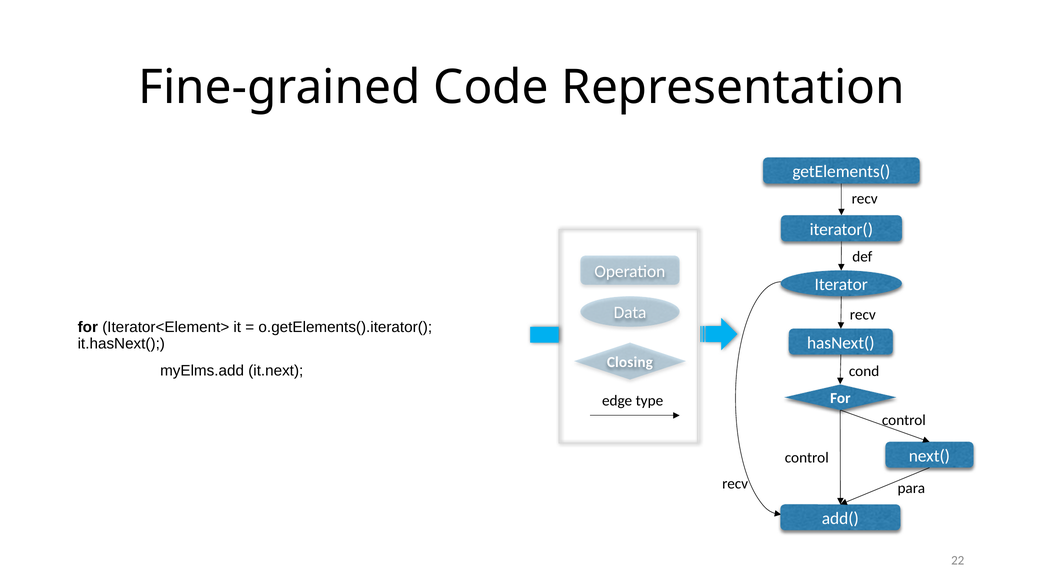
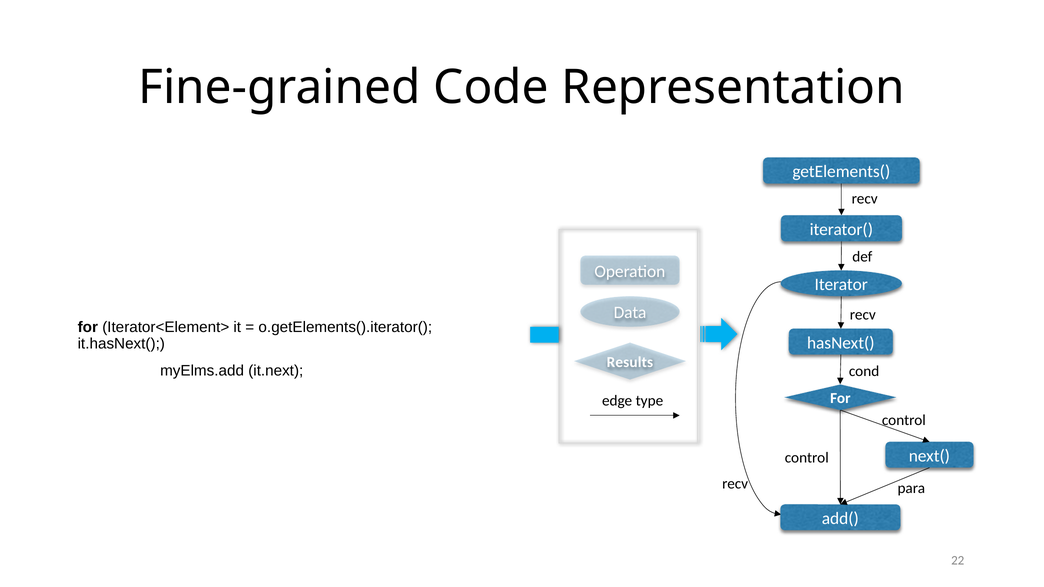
Closing: Closing -> Results
